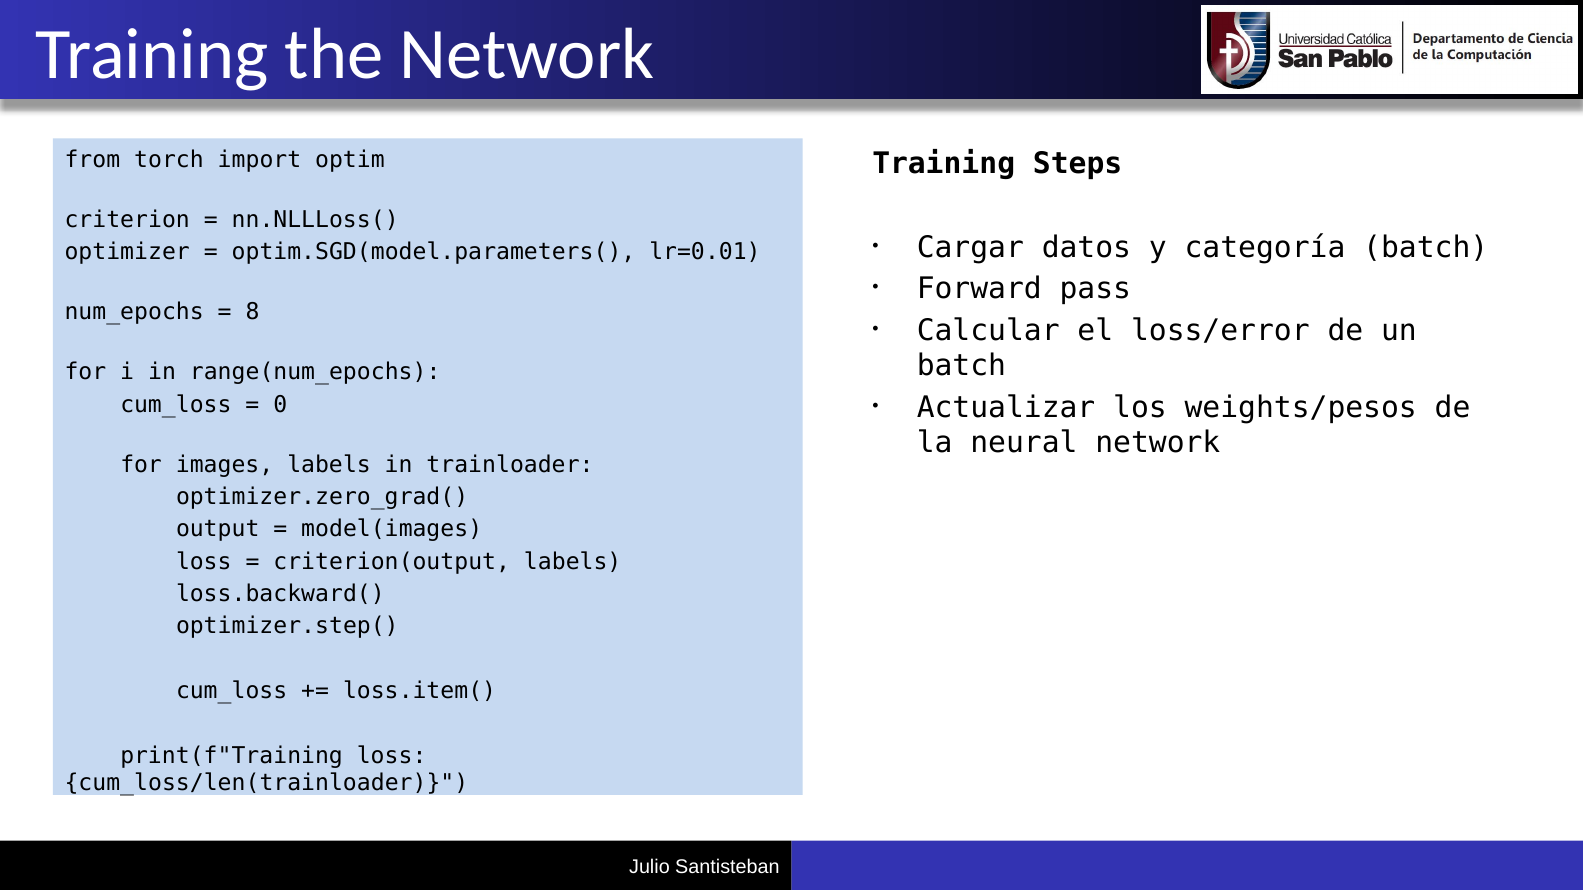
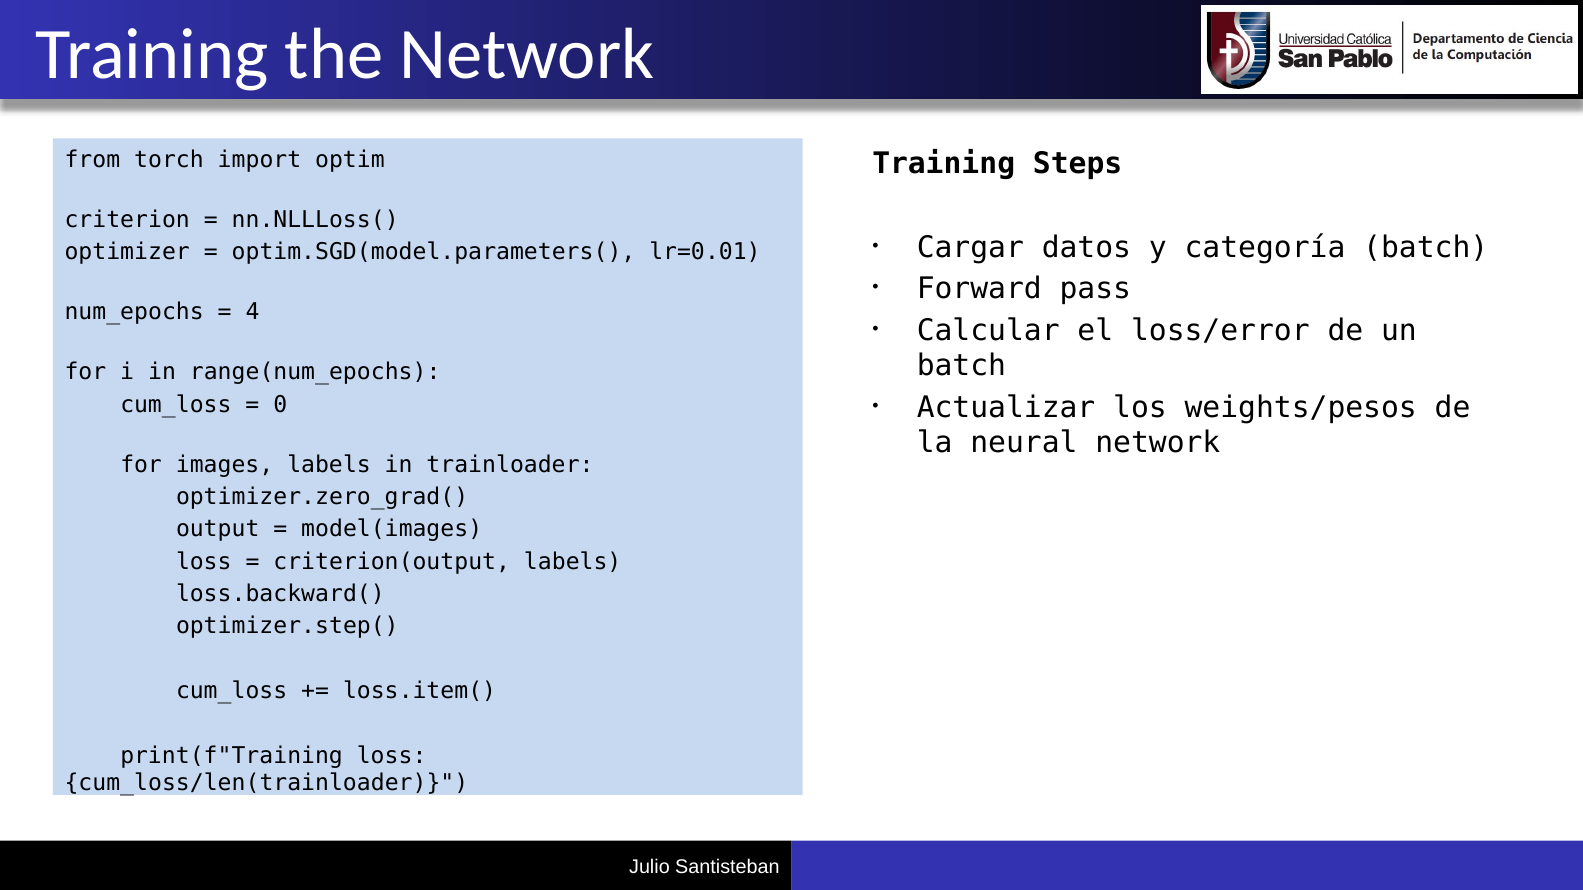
8: 8 -> 4
